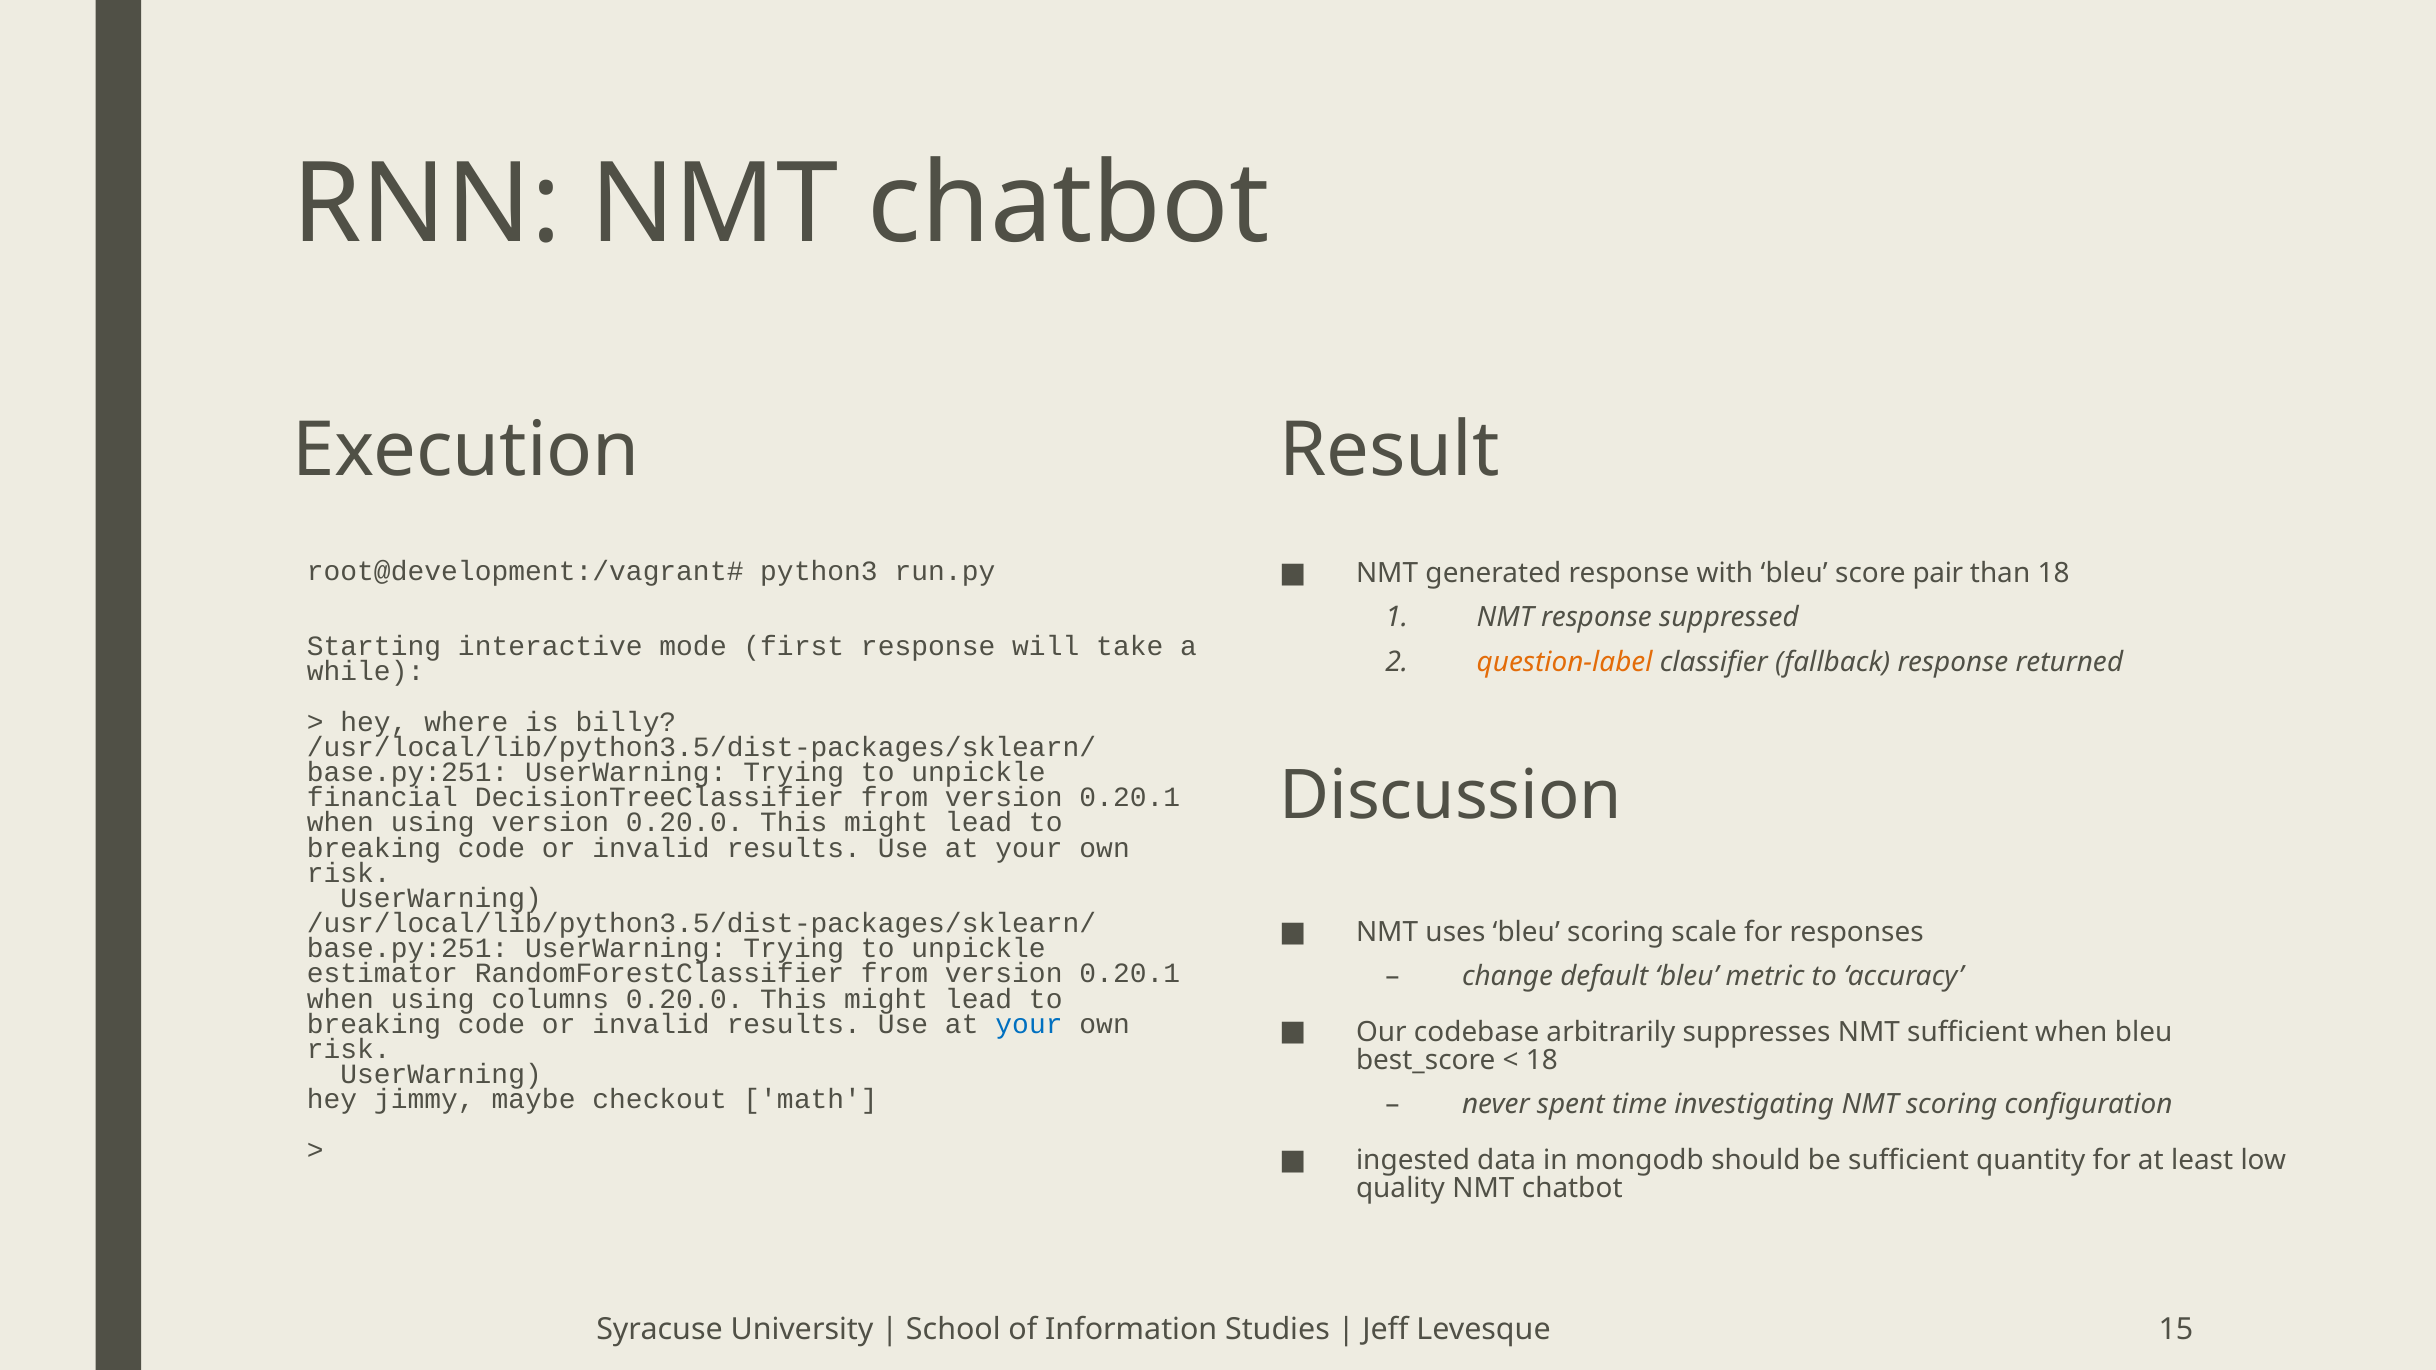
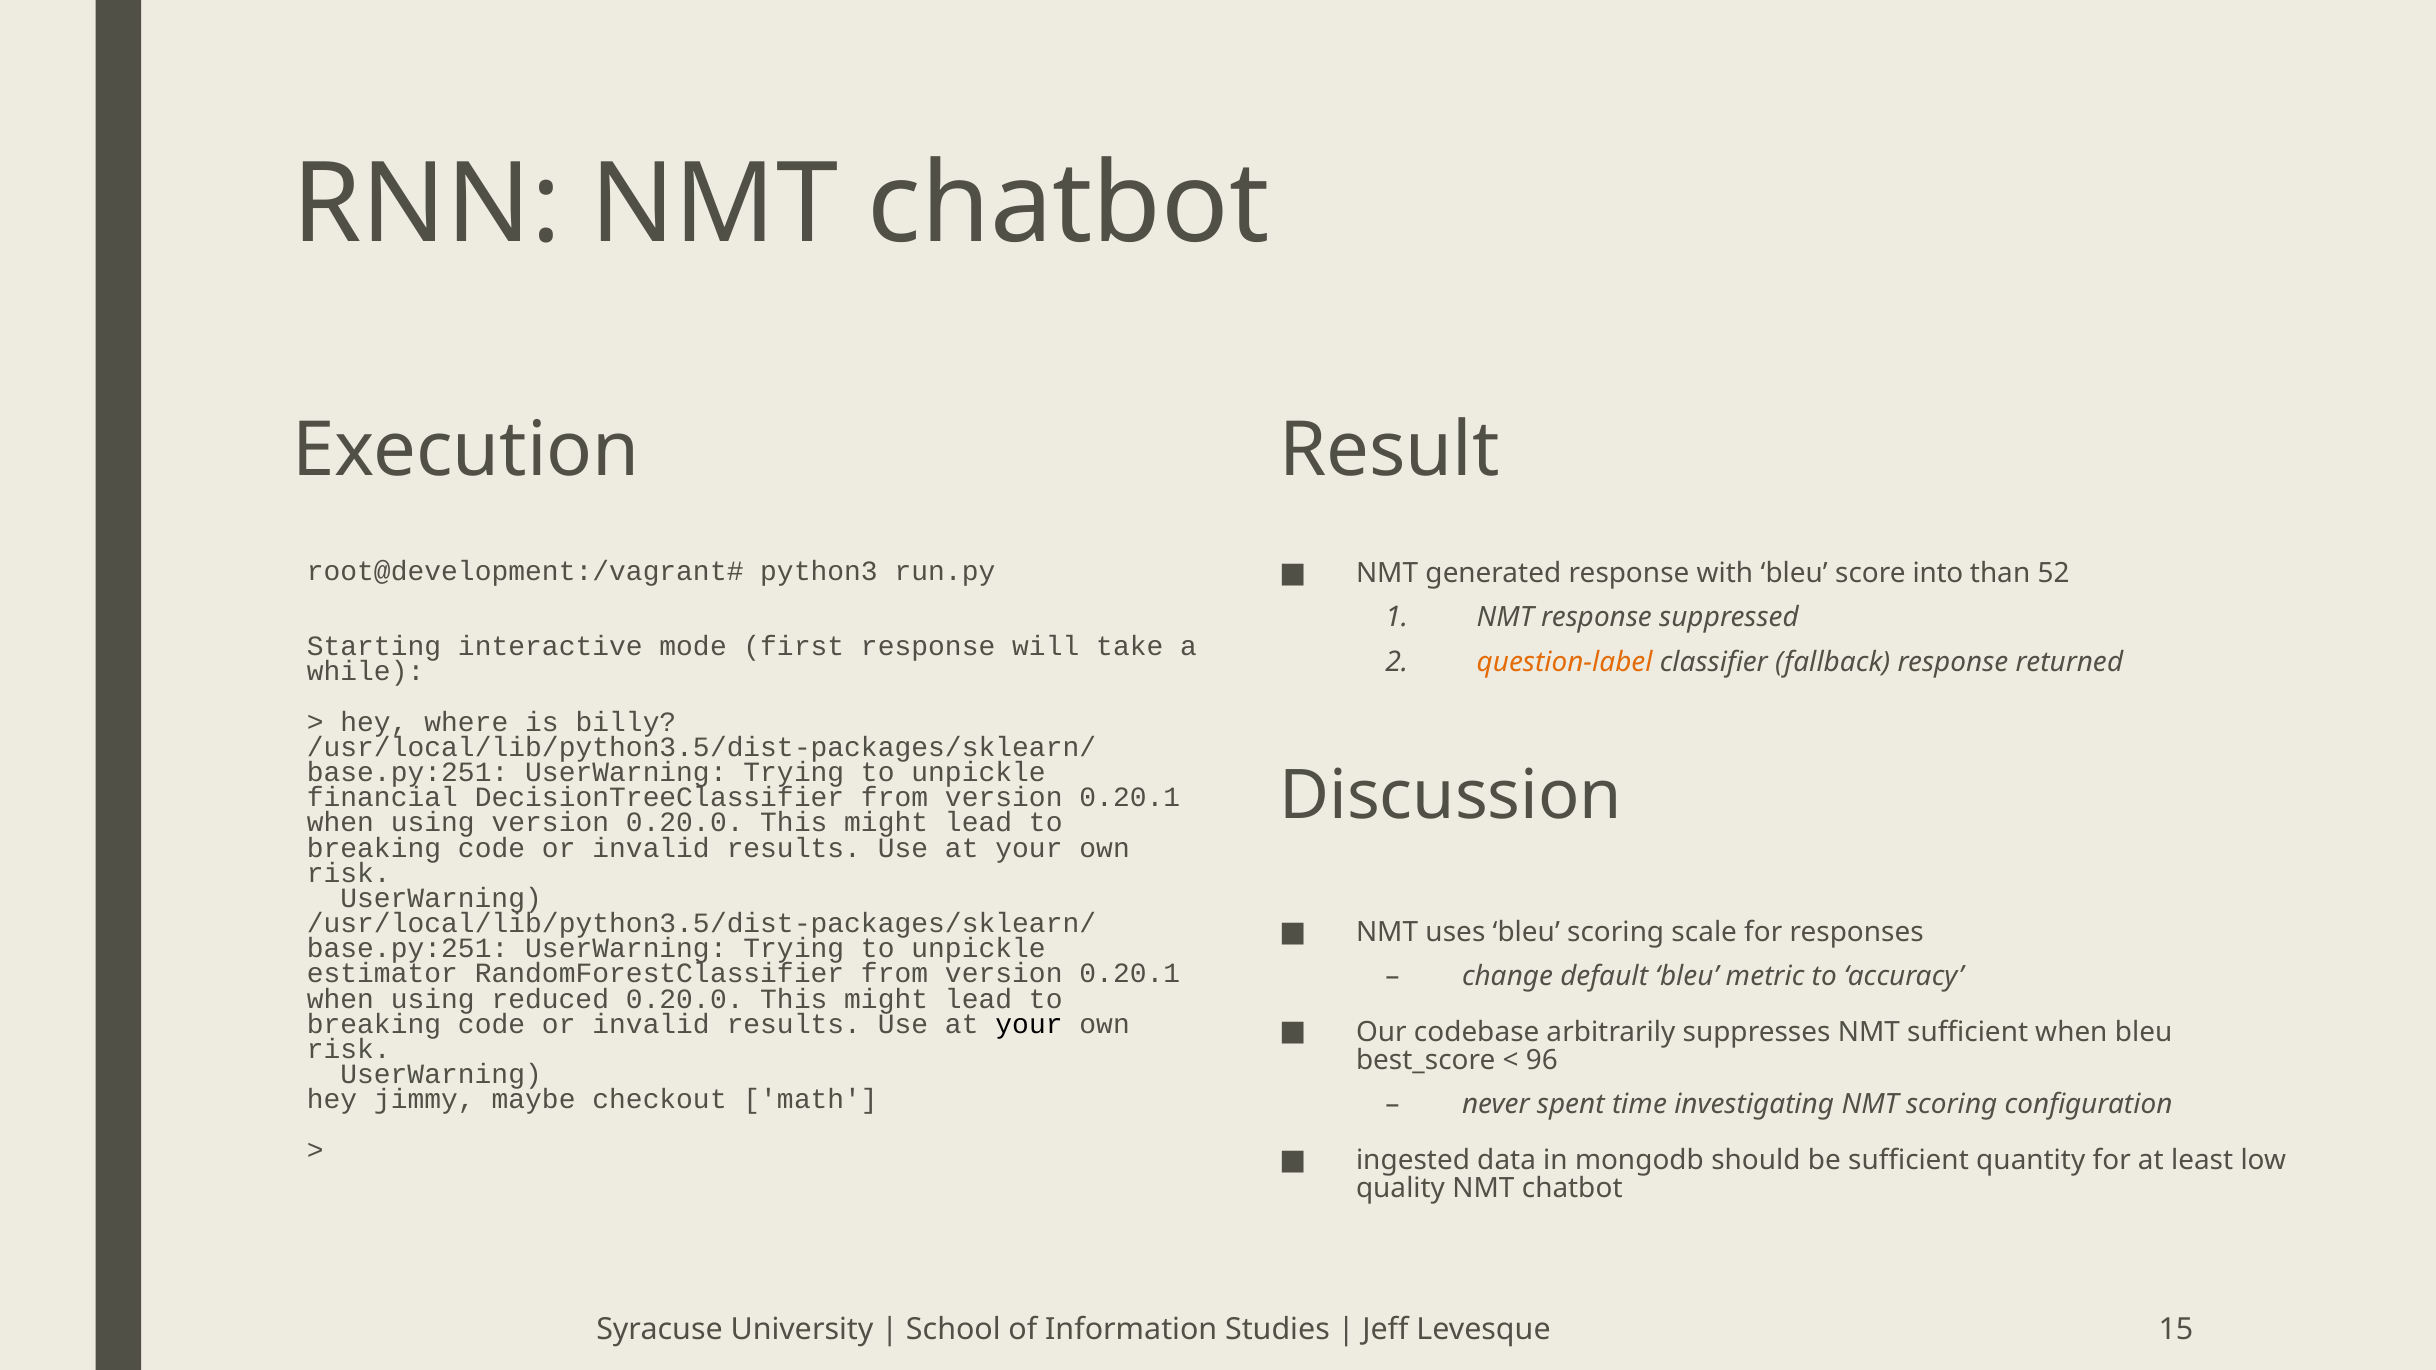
pair: pair -> into
than 18: 18 -> 52
columns: columns -> reduced
your at (1029, 1024) colour: blue -> black
18 at (1542, 1061): 18 -> 96
